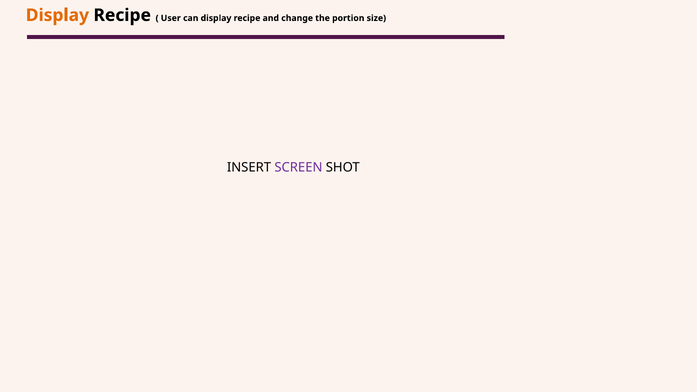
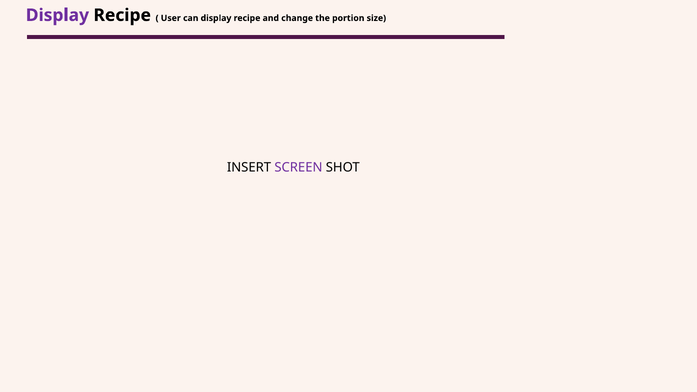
Display at (57, 15) colour: orange -> purple
